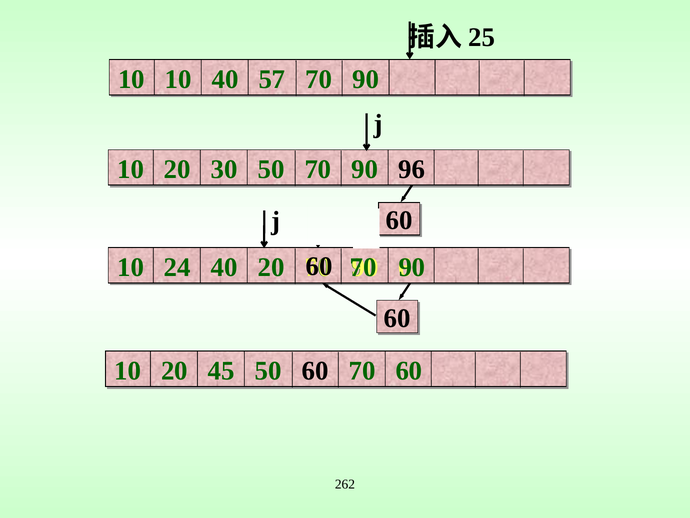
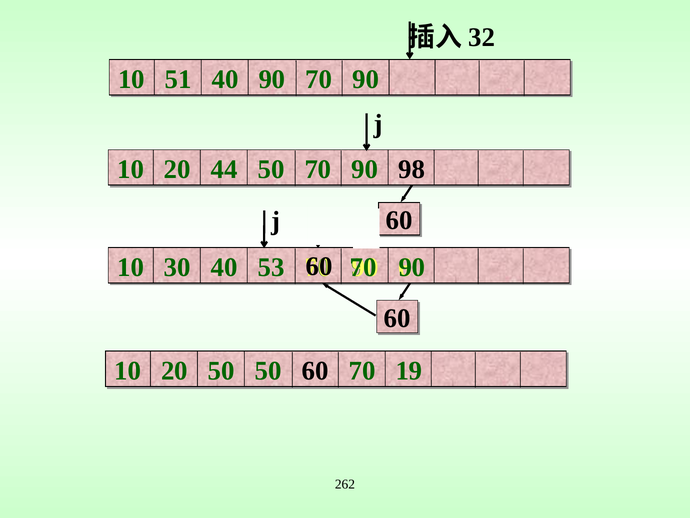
25: 25 -> 32
10 10: 10 -> 51
40 57: 57 -> 90
30: 30 -> 44
96: 96 -> 98
24: 24 -> 30
40 20: 20 -> 53
20 45: 45 -> 50
60 at (409, 370): 60 -> 19
